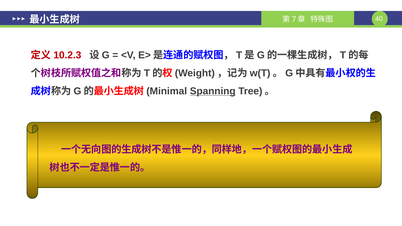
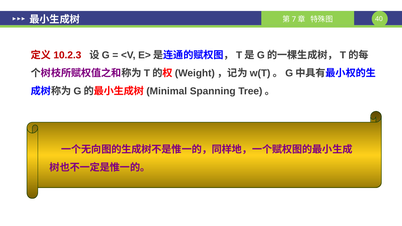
Spanning underline: present -> none
